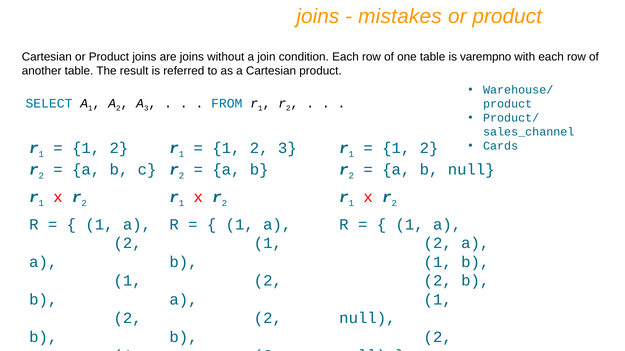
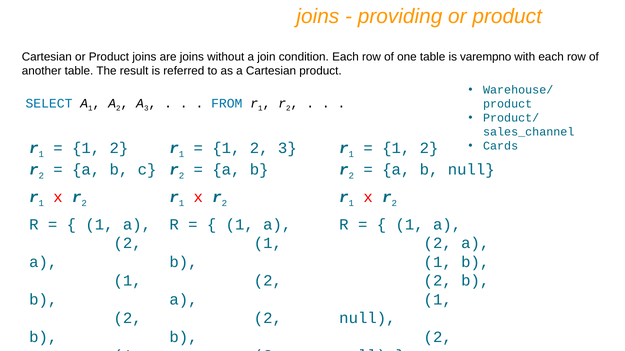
mistakes: mistakes -> providing
